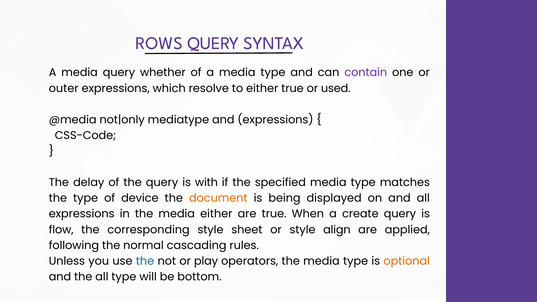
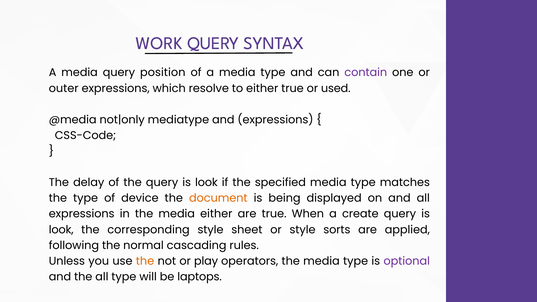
ROWS: ROWS -> WORK
whether: whether -> position
the query is with: with -> look
flow at (61, 230): flow -> look
align: align -> sorts
the at (145, 261) colour: blue -> orange
optional colour: orange -> purple
bottom: bottom -> laptops
